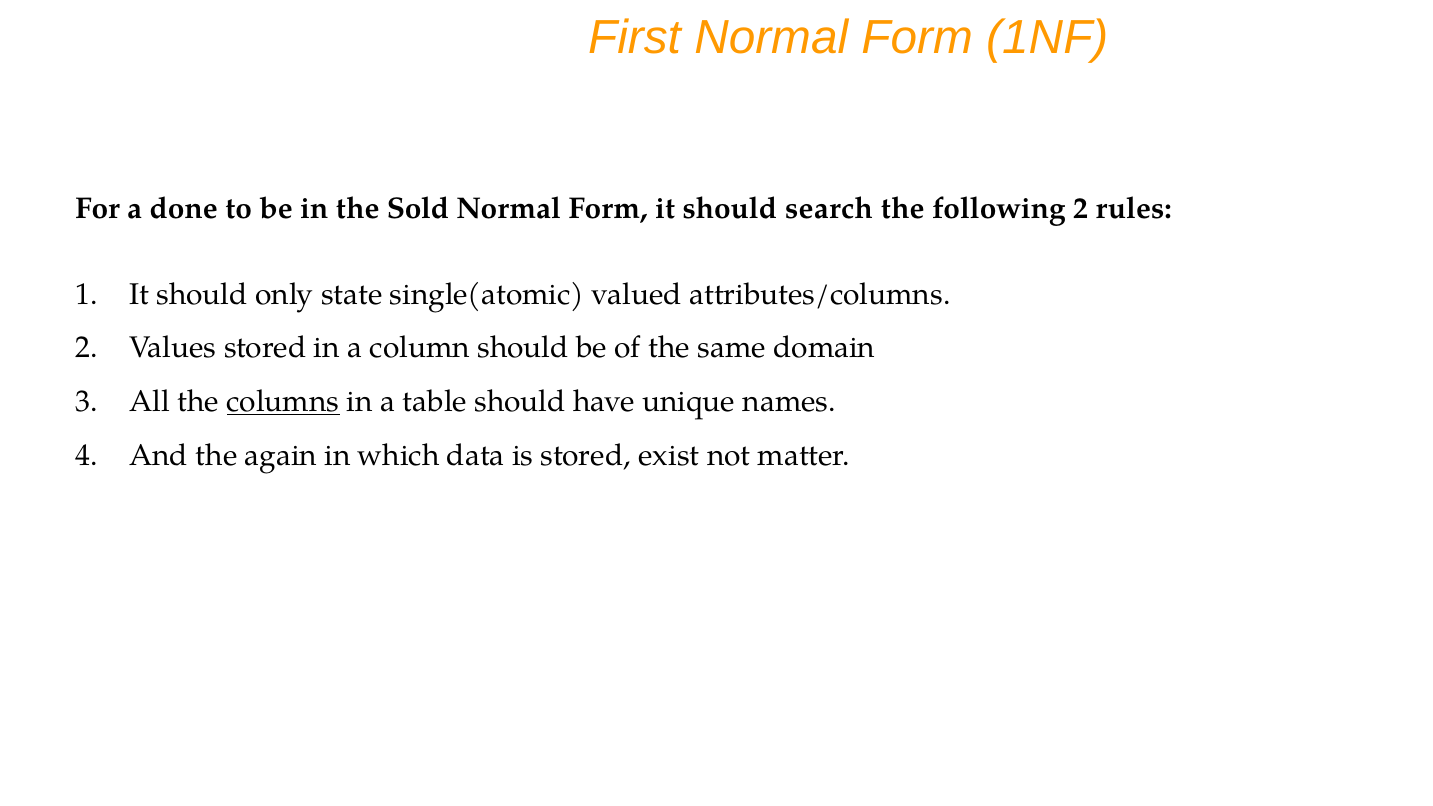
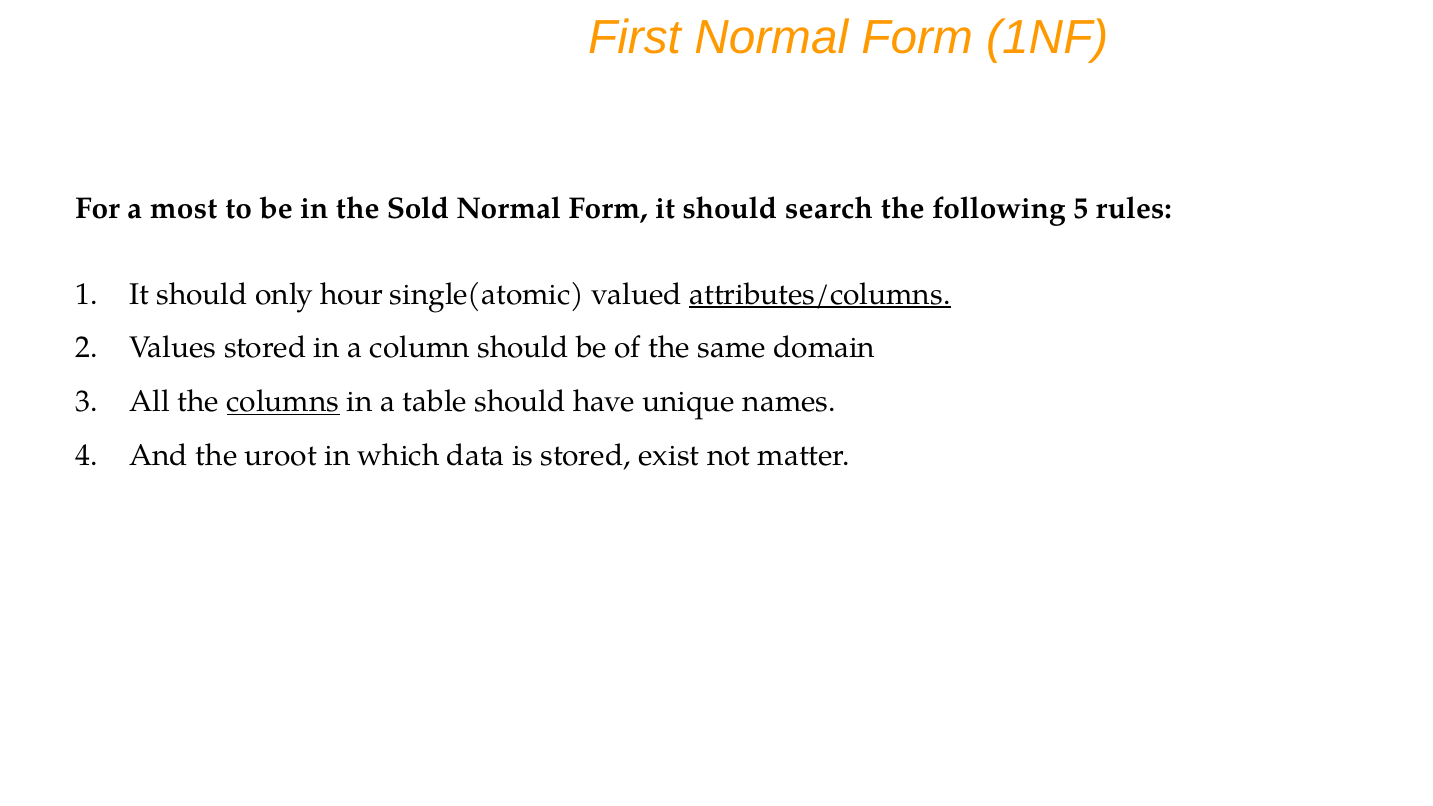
done: done -> most
following 2: 2 -> 5
state: state -> hour
attributes/columns underline: none -> present
again: again -> uroot
